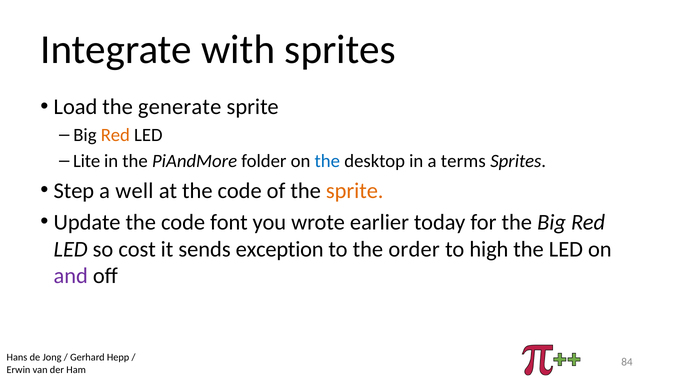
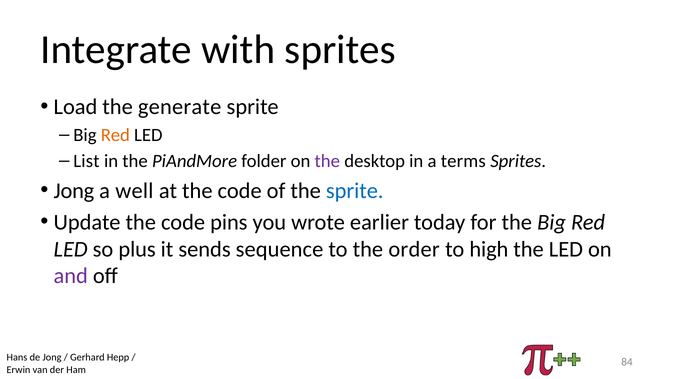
Lite: Lite -> List
the at (327, 161) colour: blue -> purple
Step at (74, 190): Step -> Jong
sprite at (355, 190) colour: orange -> blue
font: font -> pins
cost: cost -> plus
exception: exception -> sequence
